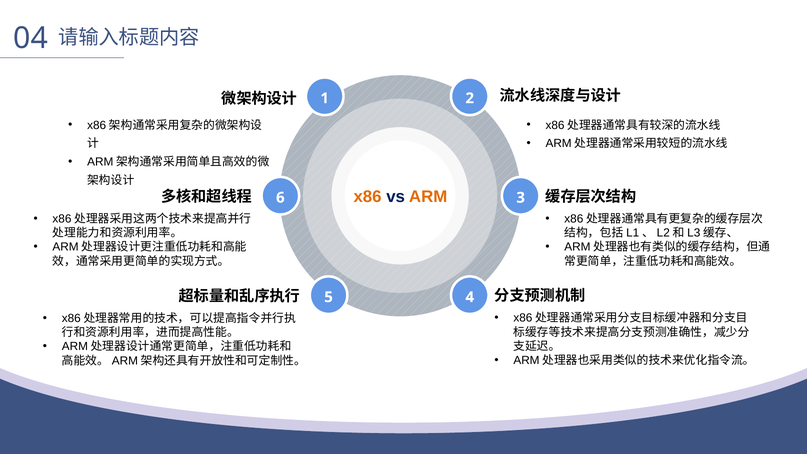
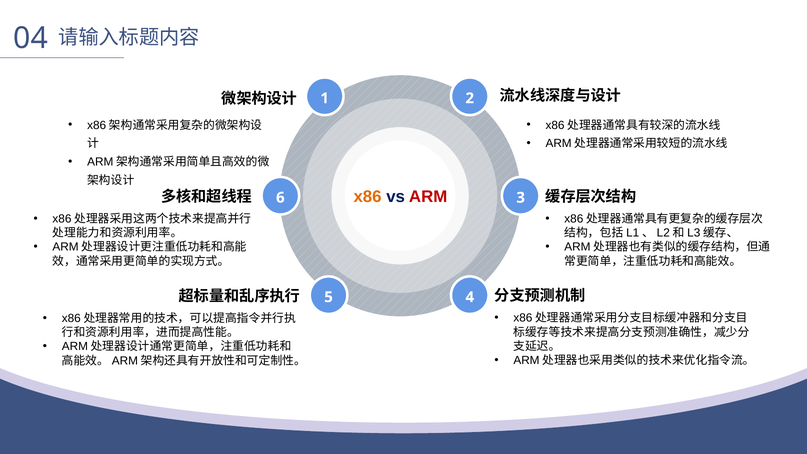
ARM colour: orange -> red
